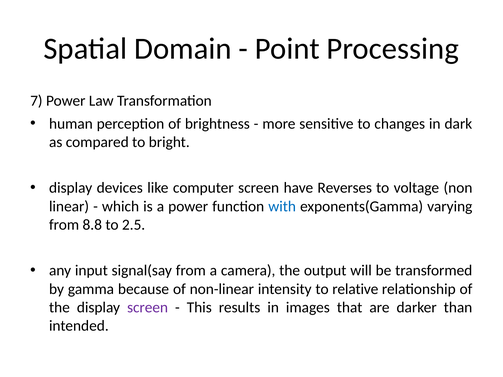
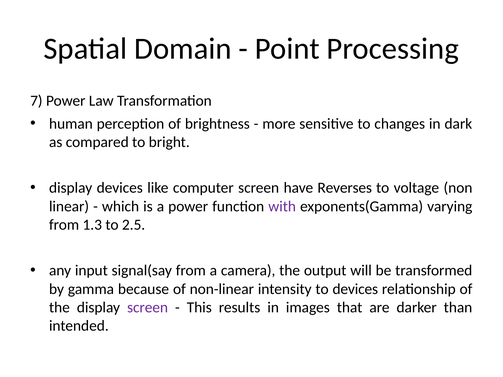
with colour: blue -> purple
8.8: 8.8 -> 1.3
to relative: relative -> devices
